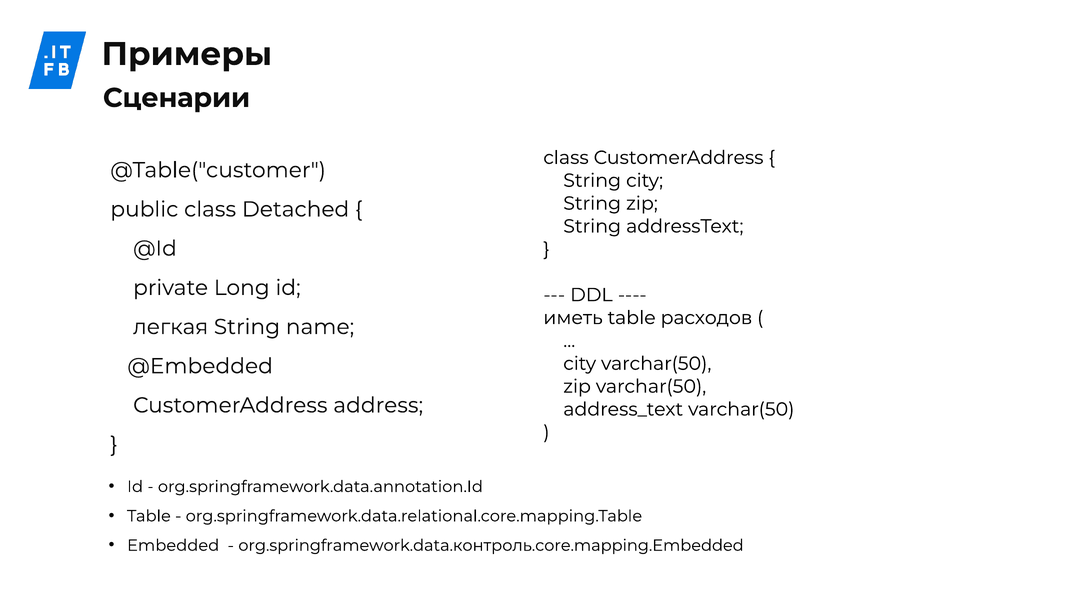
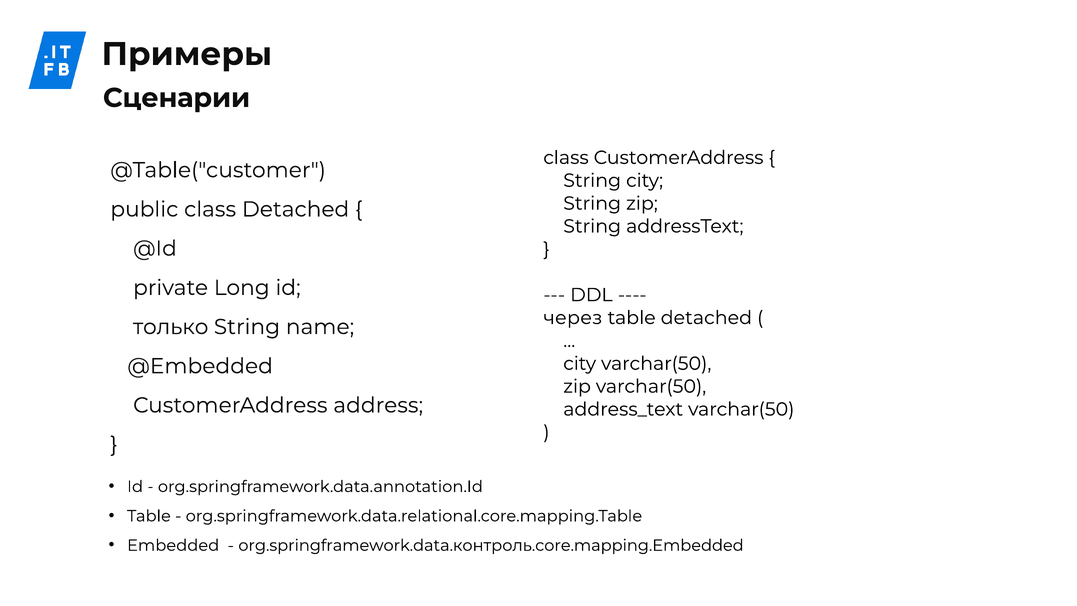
иметь: иметь -> через
table расходов: расходов -> detached
легкая: легкая -> только
